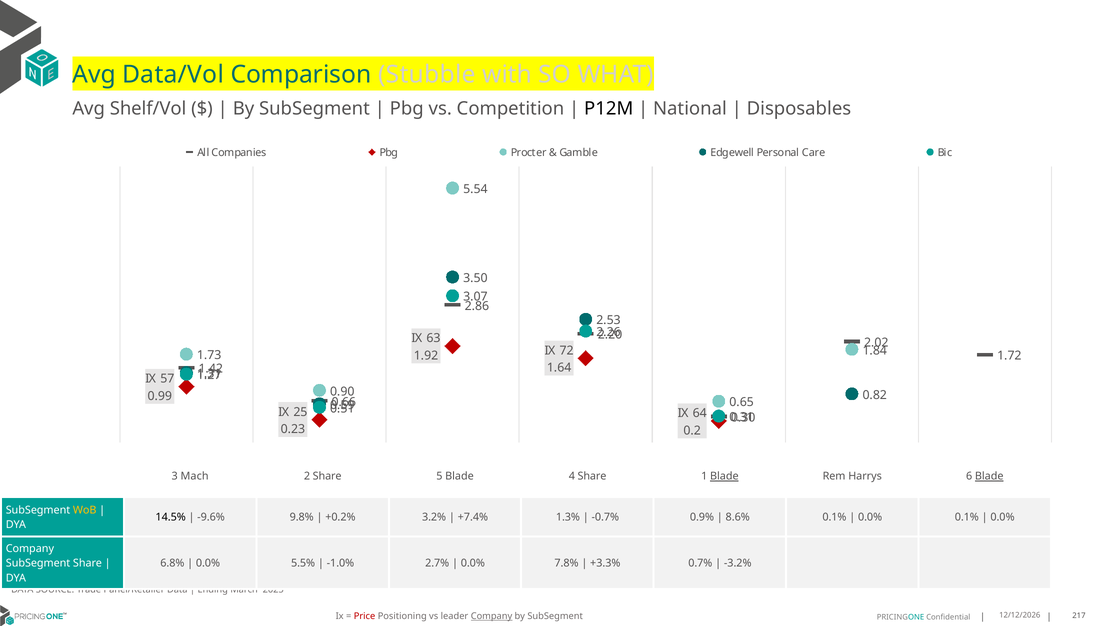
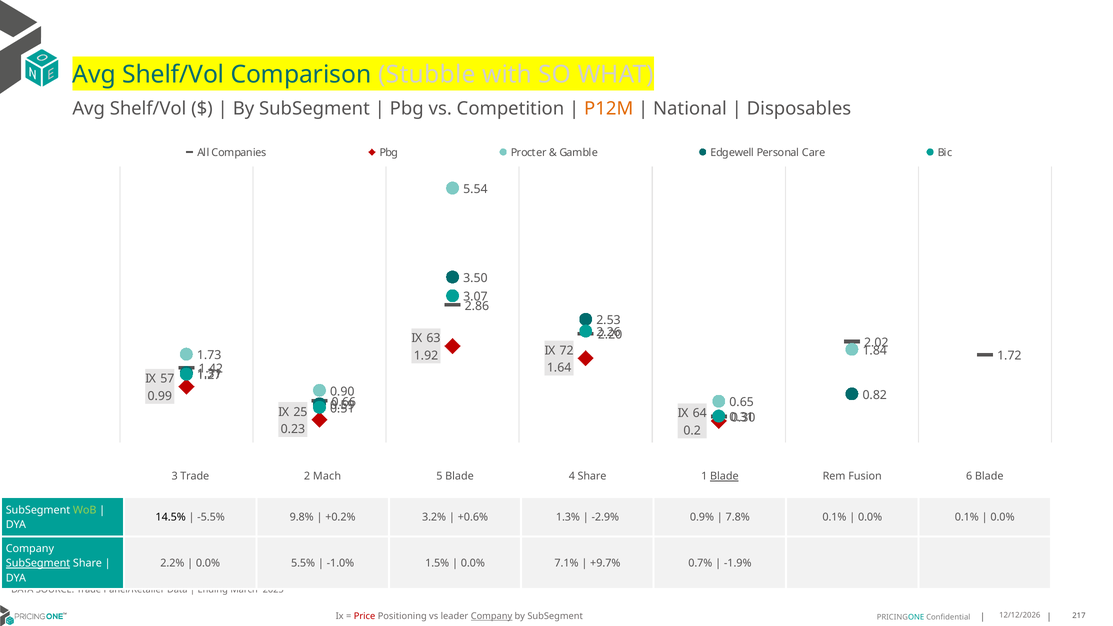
Data/Vol at (173, 75): Data/Vol -> Shelf/Vol
P12M colour: black -> orange
3 Mach: Mach -> Trade
2 Share: Share -> Mach
Harrys: Harrys -> Fusion
Blade at (989, 476) underline: present -> none
WoB colour: yellow -> light green
-9.6%: -9.6% -> -5.5%
+7.4%: +7.4% -> +0.6%
-0.7%: -0.7% -> -2.9%
8.6%: 8.6% -> 7.8%
SubSegment at (38, 563) underline: none -> present
6.8%: 6.8% -> 2.2%
2.7%: 2.7% -> 1.5%
7.8%: 7.8% -> 7.1%
+3.3%: +3.3% -> +9.7%
-3.2%: -3.2% -> -1.9%
